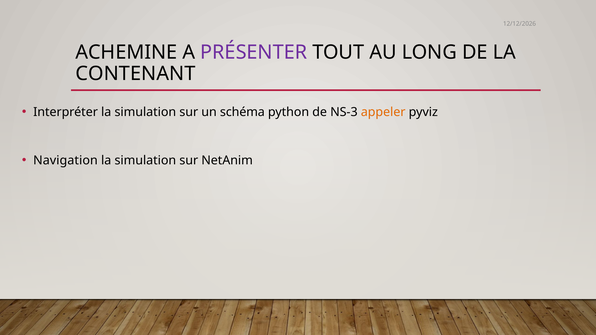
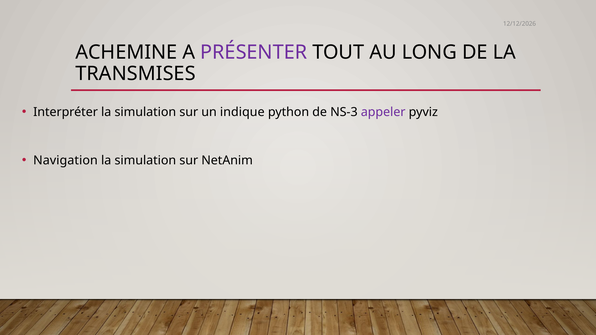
CONTENANT: CONTENANT -> TRANSMISES
schéma: schéma -> indique
appeler colour: orange -> purple
